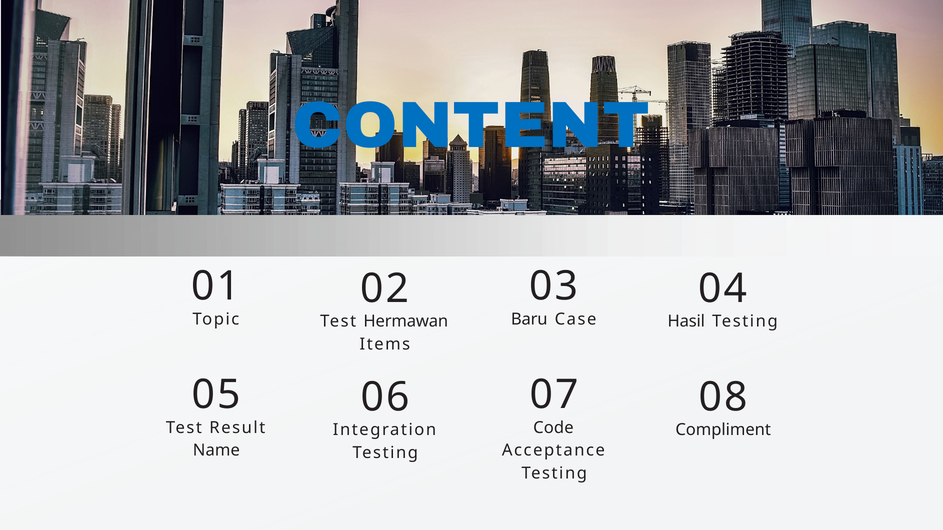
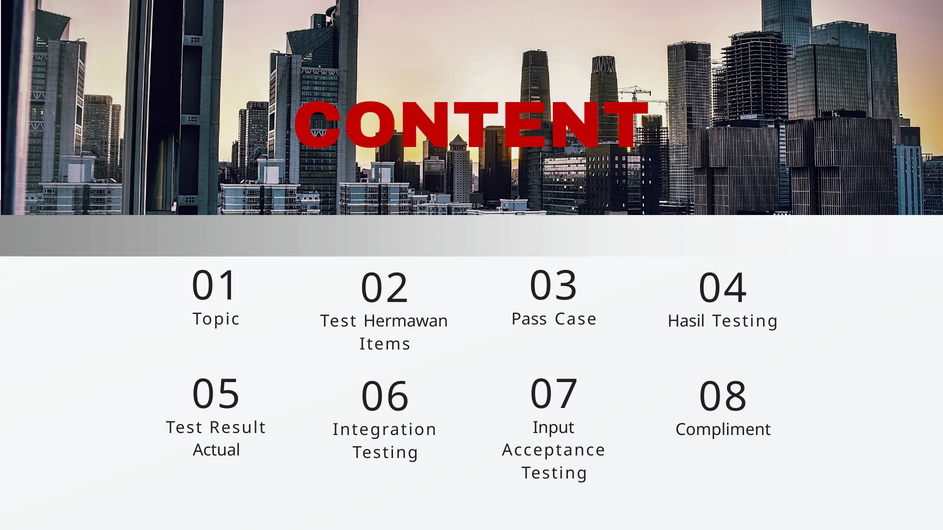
CONTENT colour: blue -> red
Baru: Baru -> Pass
Code: Code -> Input
Name: Name -> Actual
